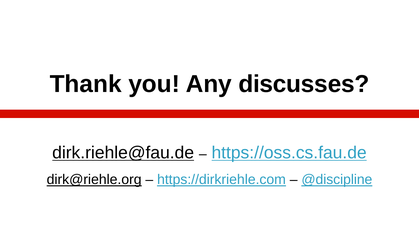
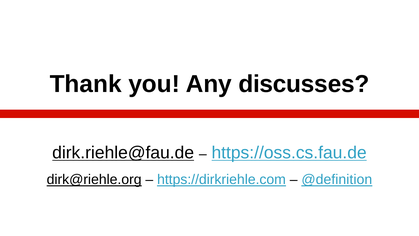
@discipline: @discipline -> @definition
